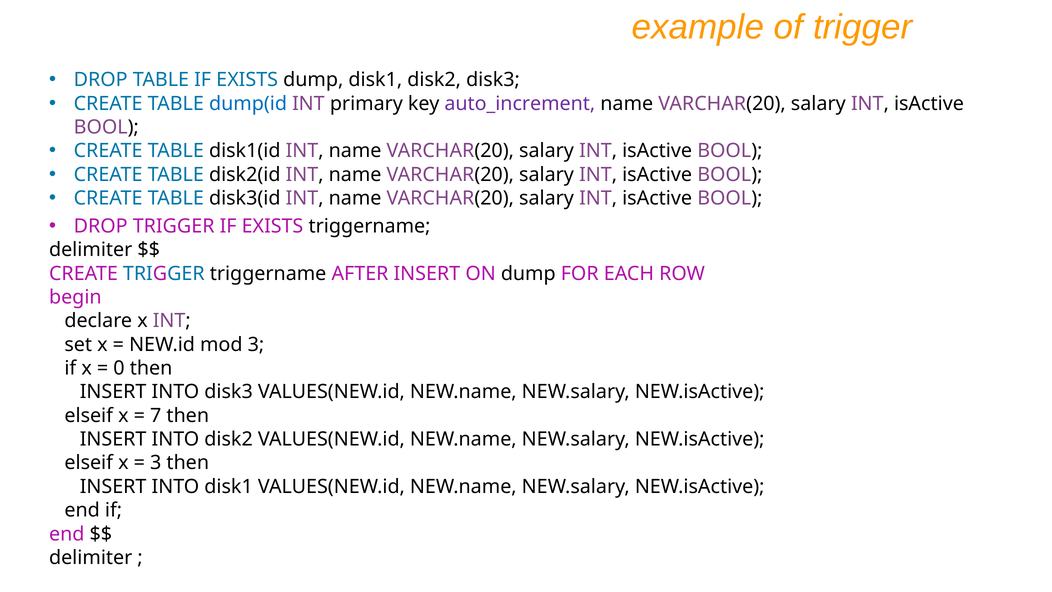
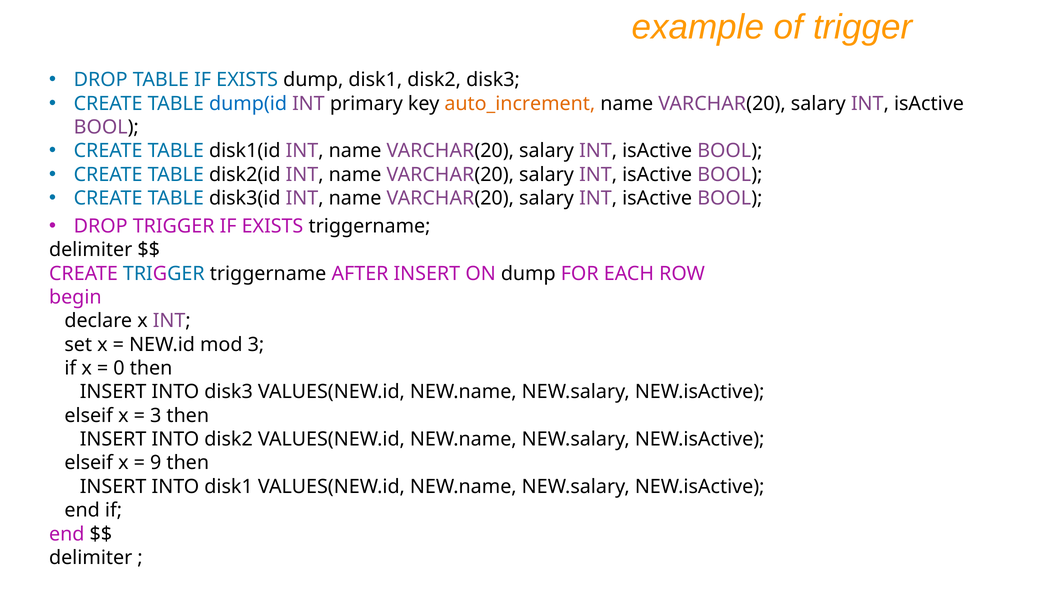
auto_increment colour: purple -> orange
7 at (156, 415): 7 -> 3
3 at (156, 463): 3 -> 9
